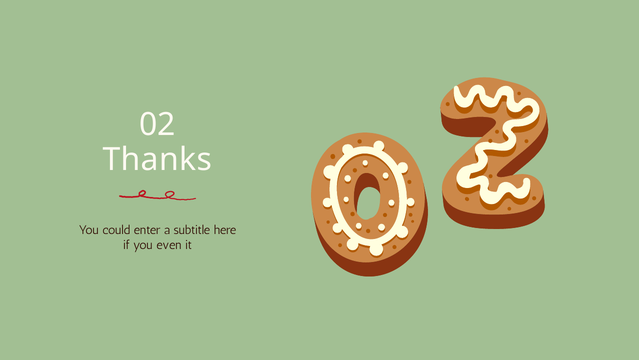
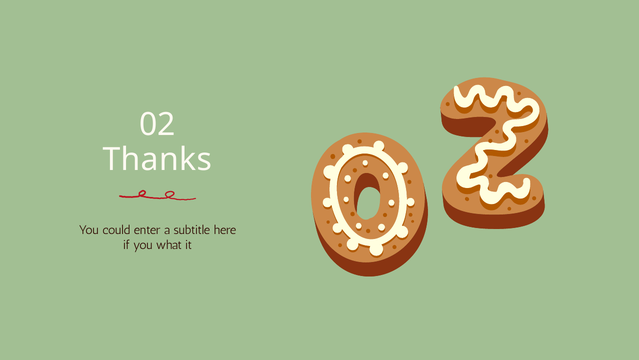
even: even -> what
